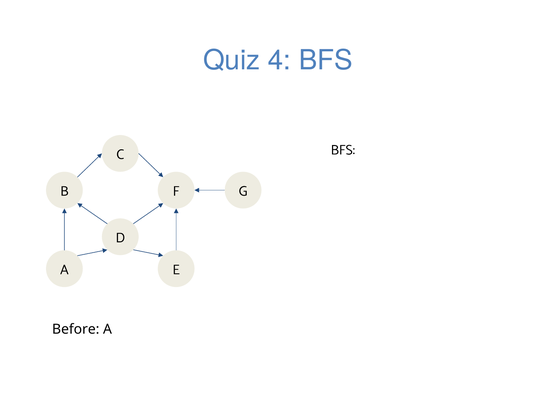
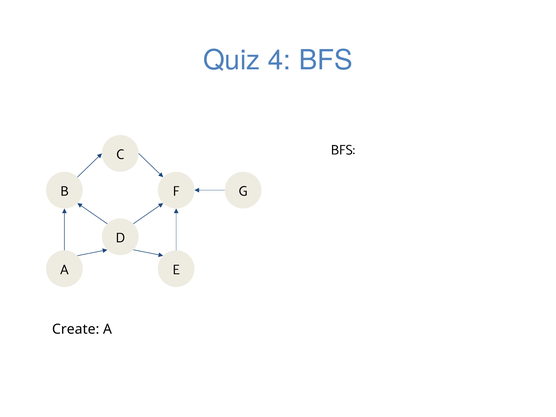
Before: Before -> Create
